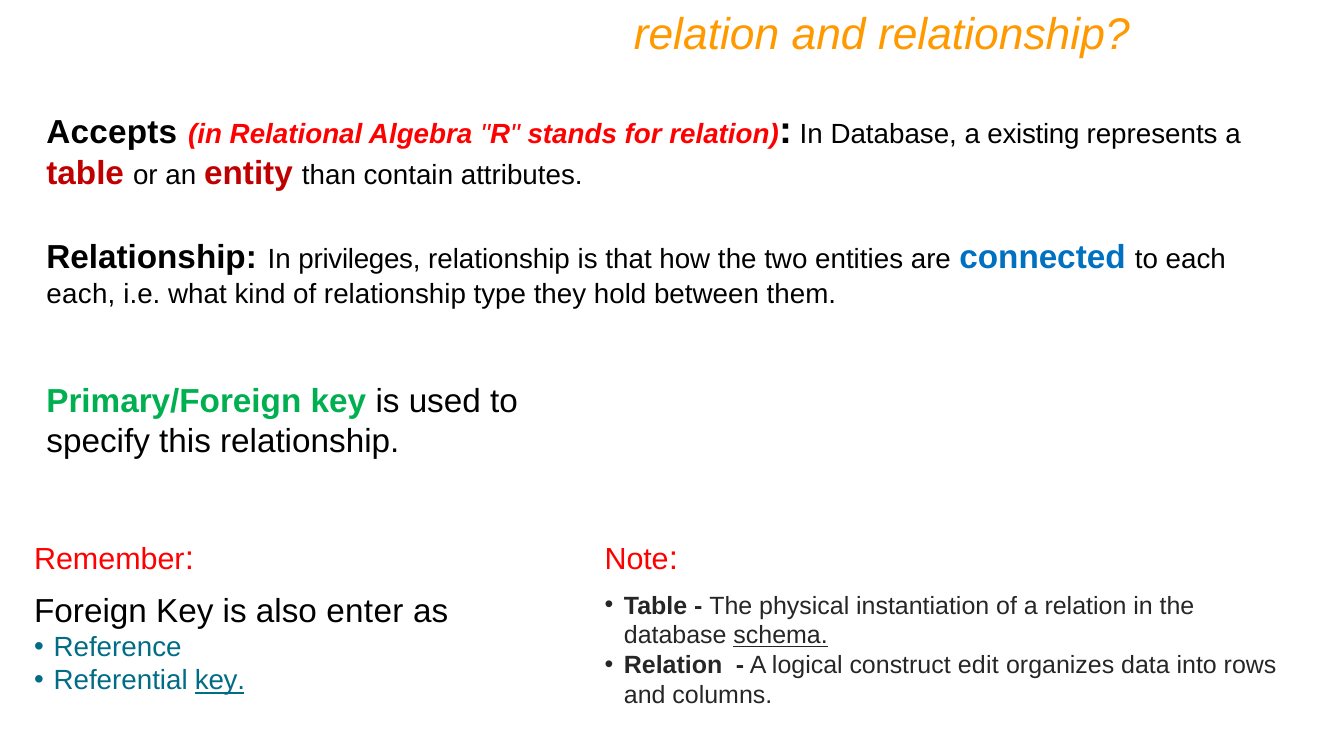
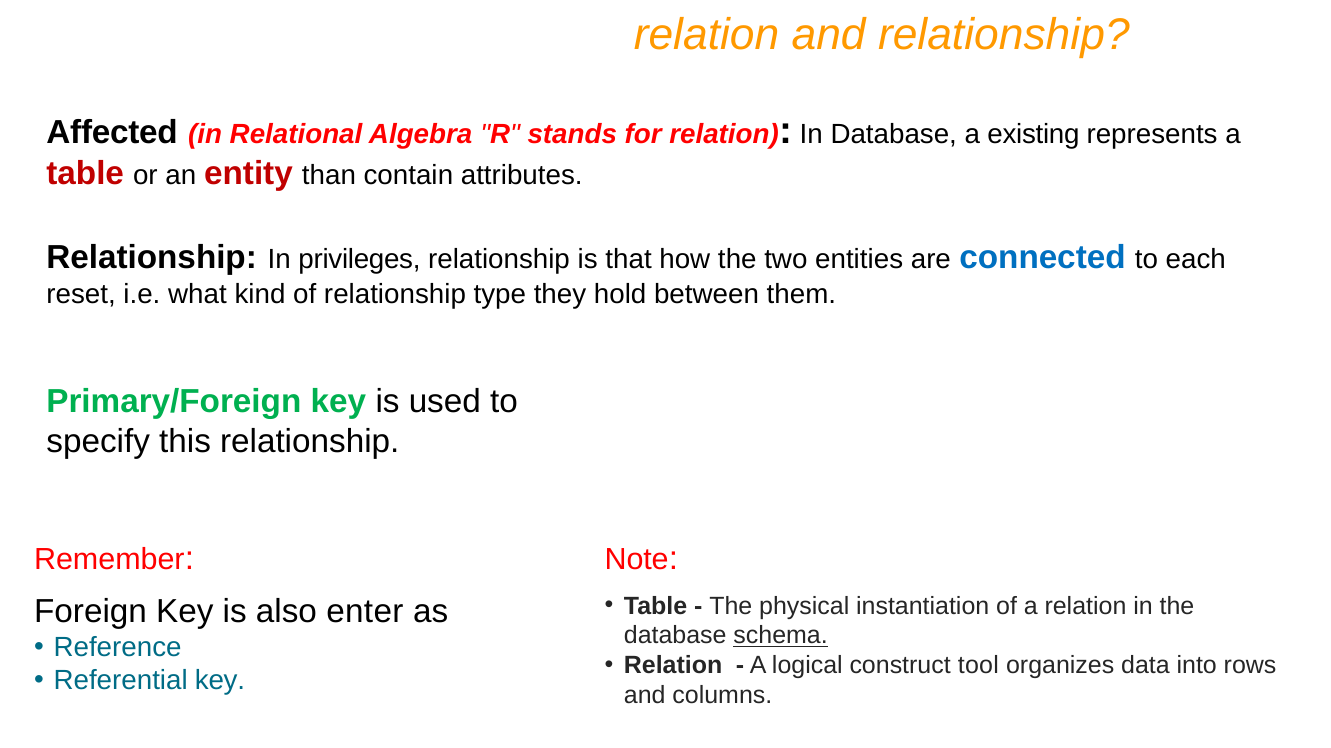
Accepts: Accepts -> Affected
each at (81, 295): each -> reset
edit: edit -> tool
key at (220, 681) underline: present -> none
